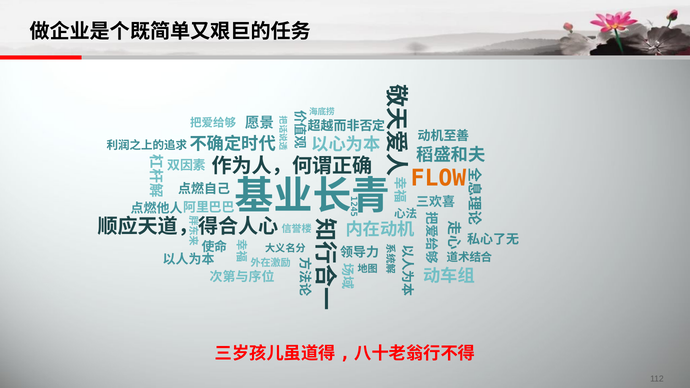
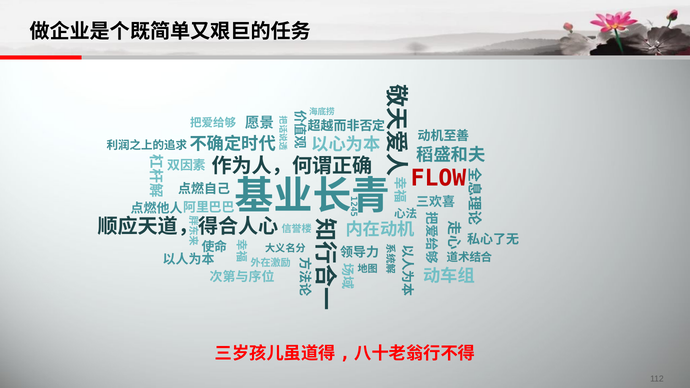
FLOW colour: orange -> red
